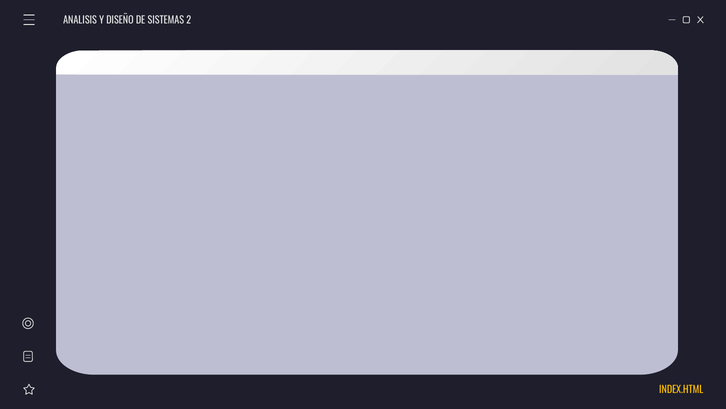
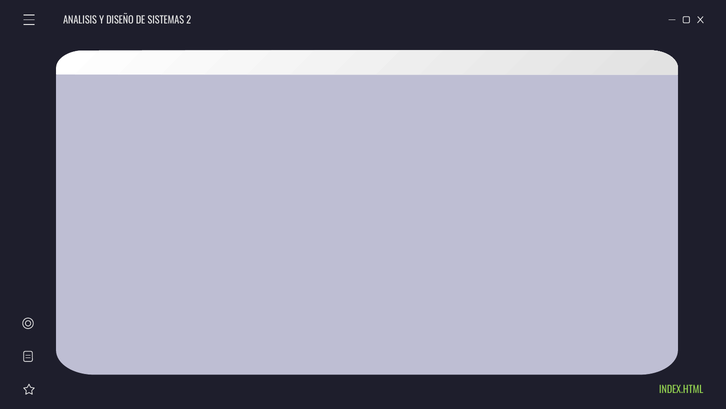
INDEX.HTML colour: yellow -> light green
